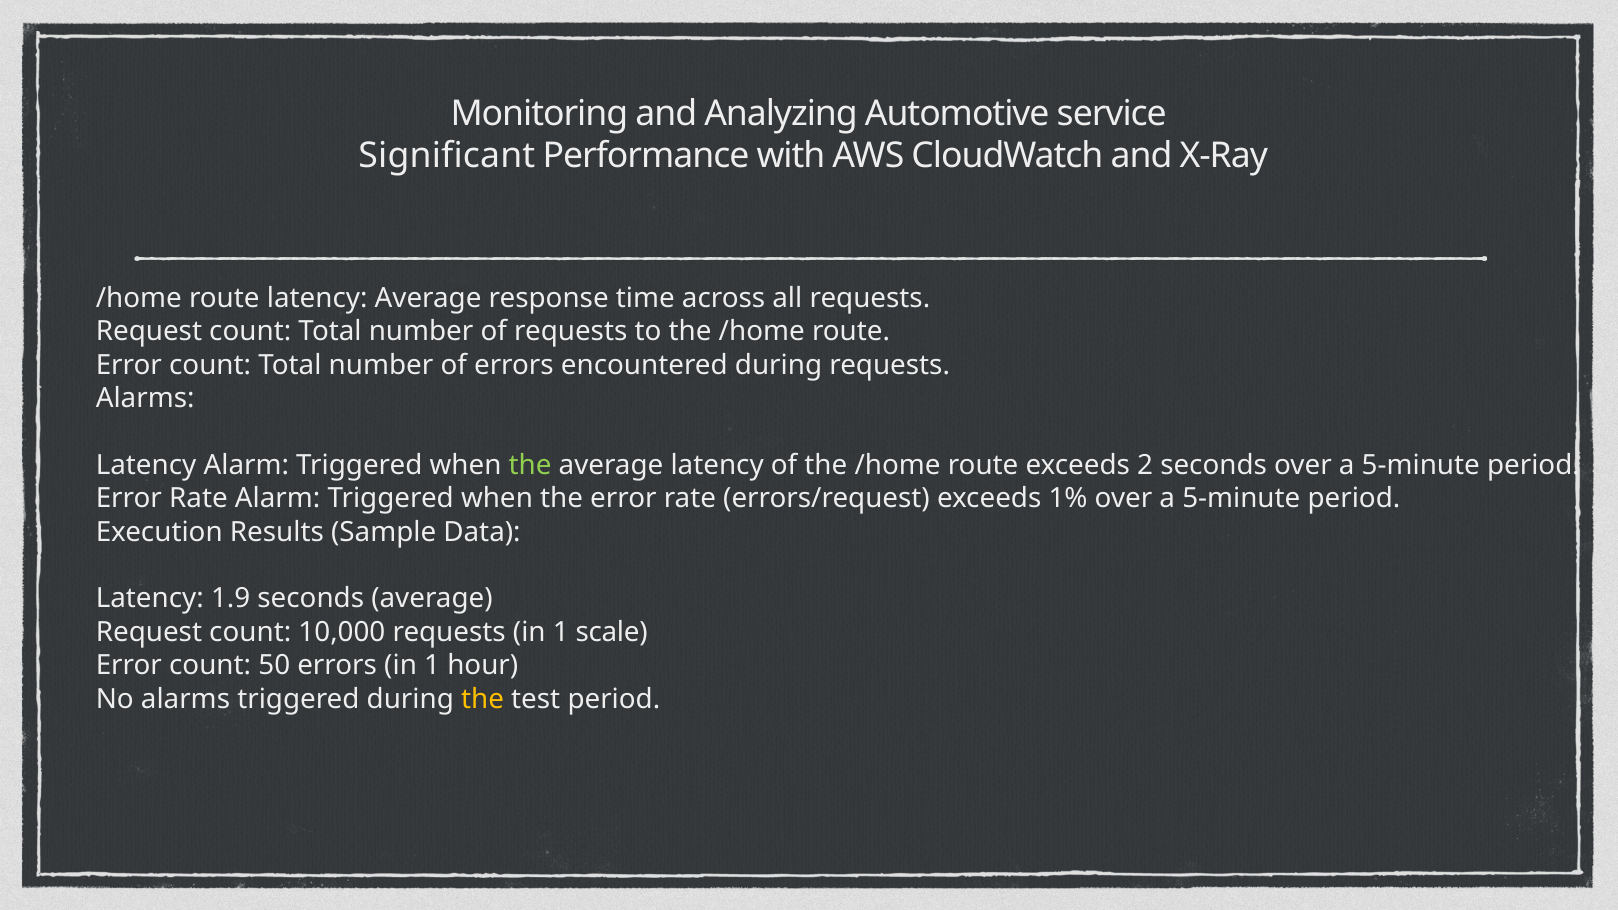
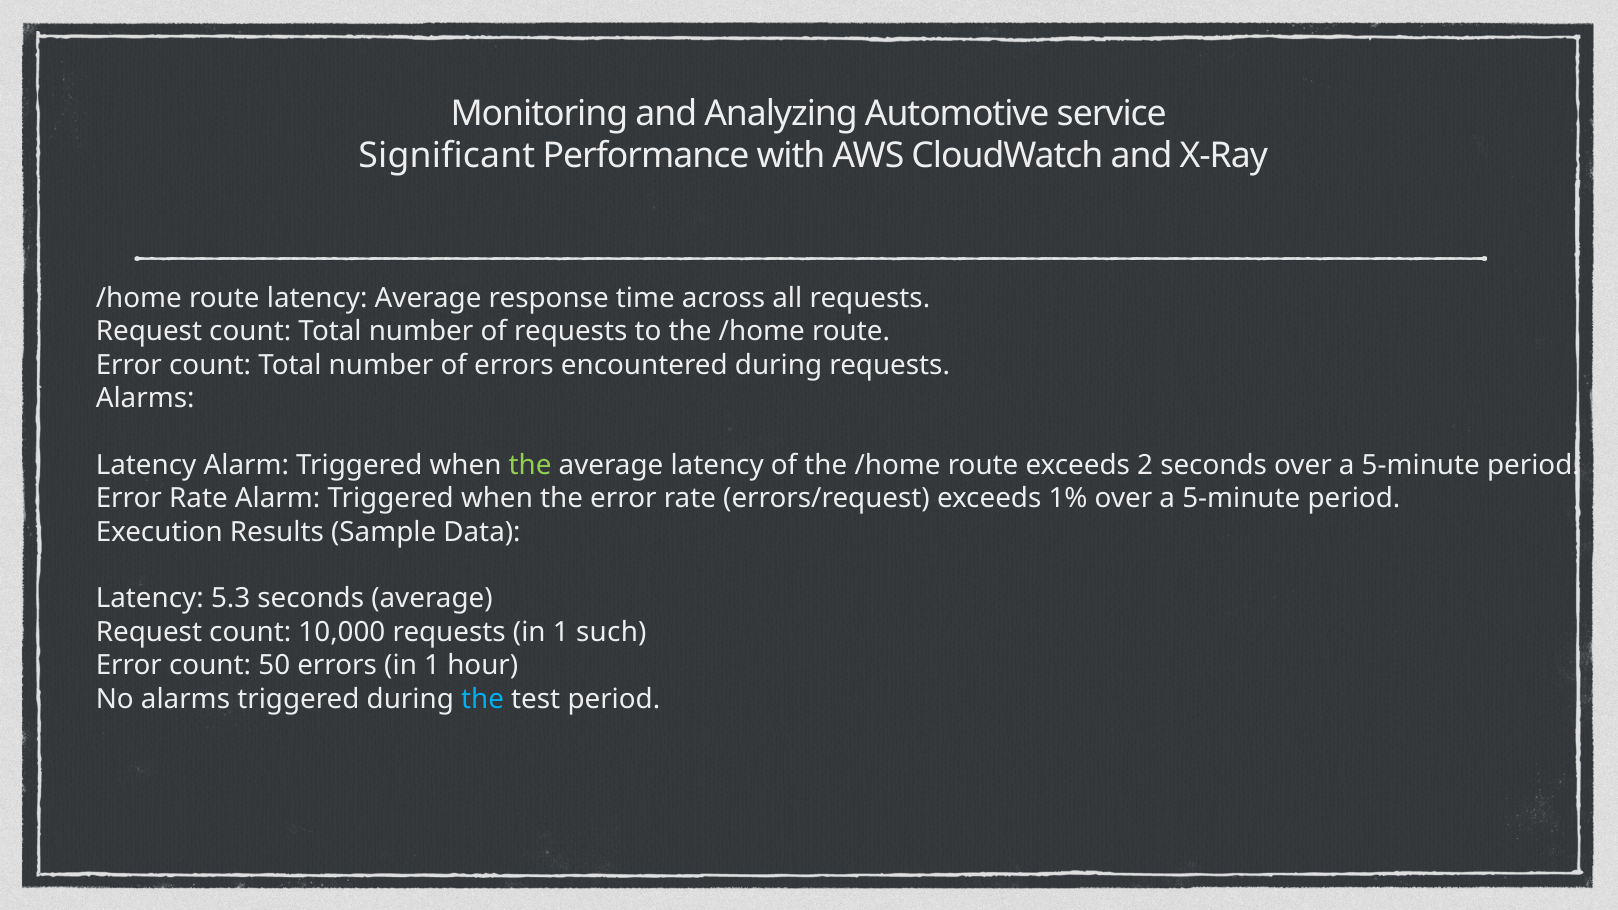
1.9: 1.9 -> 5.3
scale: scale -> such
the at (483, 699) colour: yellow -> light blue
